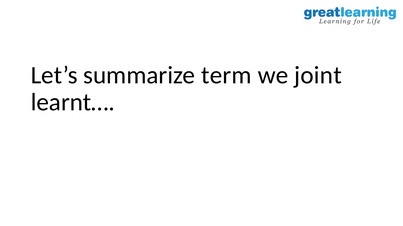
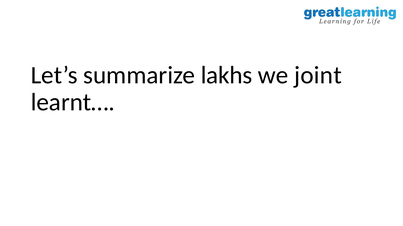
term: term -> lakhs
